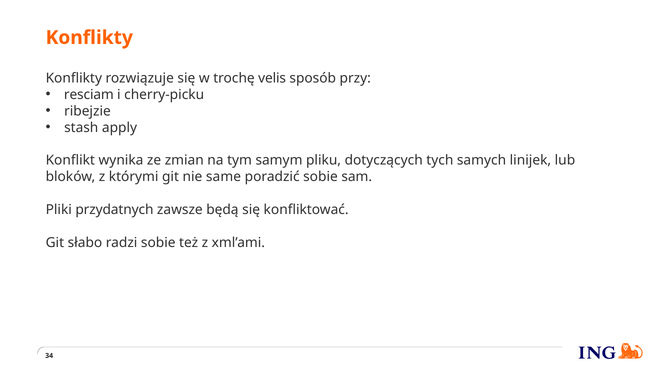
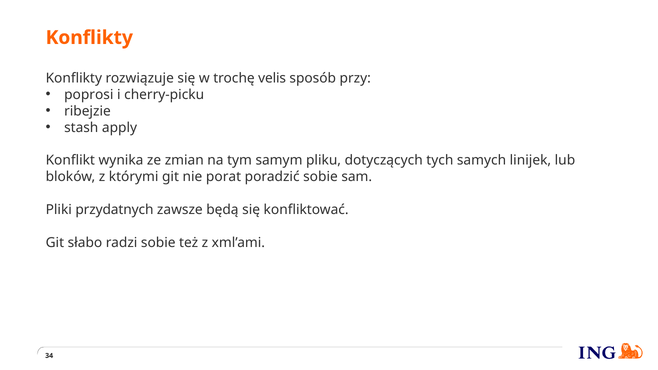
resciam: resciam -> poprosi
same: same -> porat
